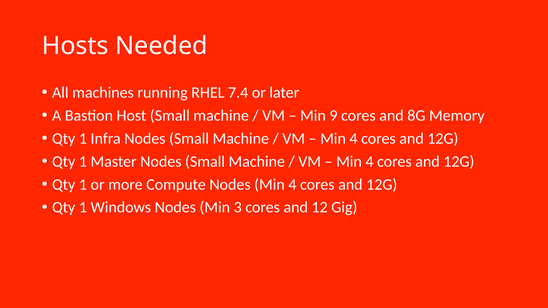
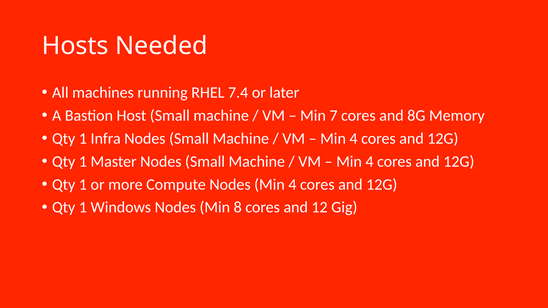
9: 9 -> 7
3: 3 -> 8
